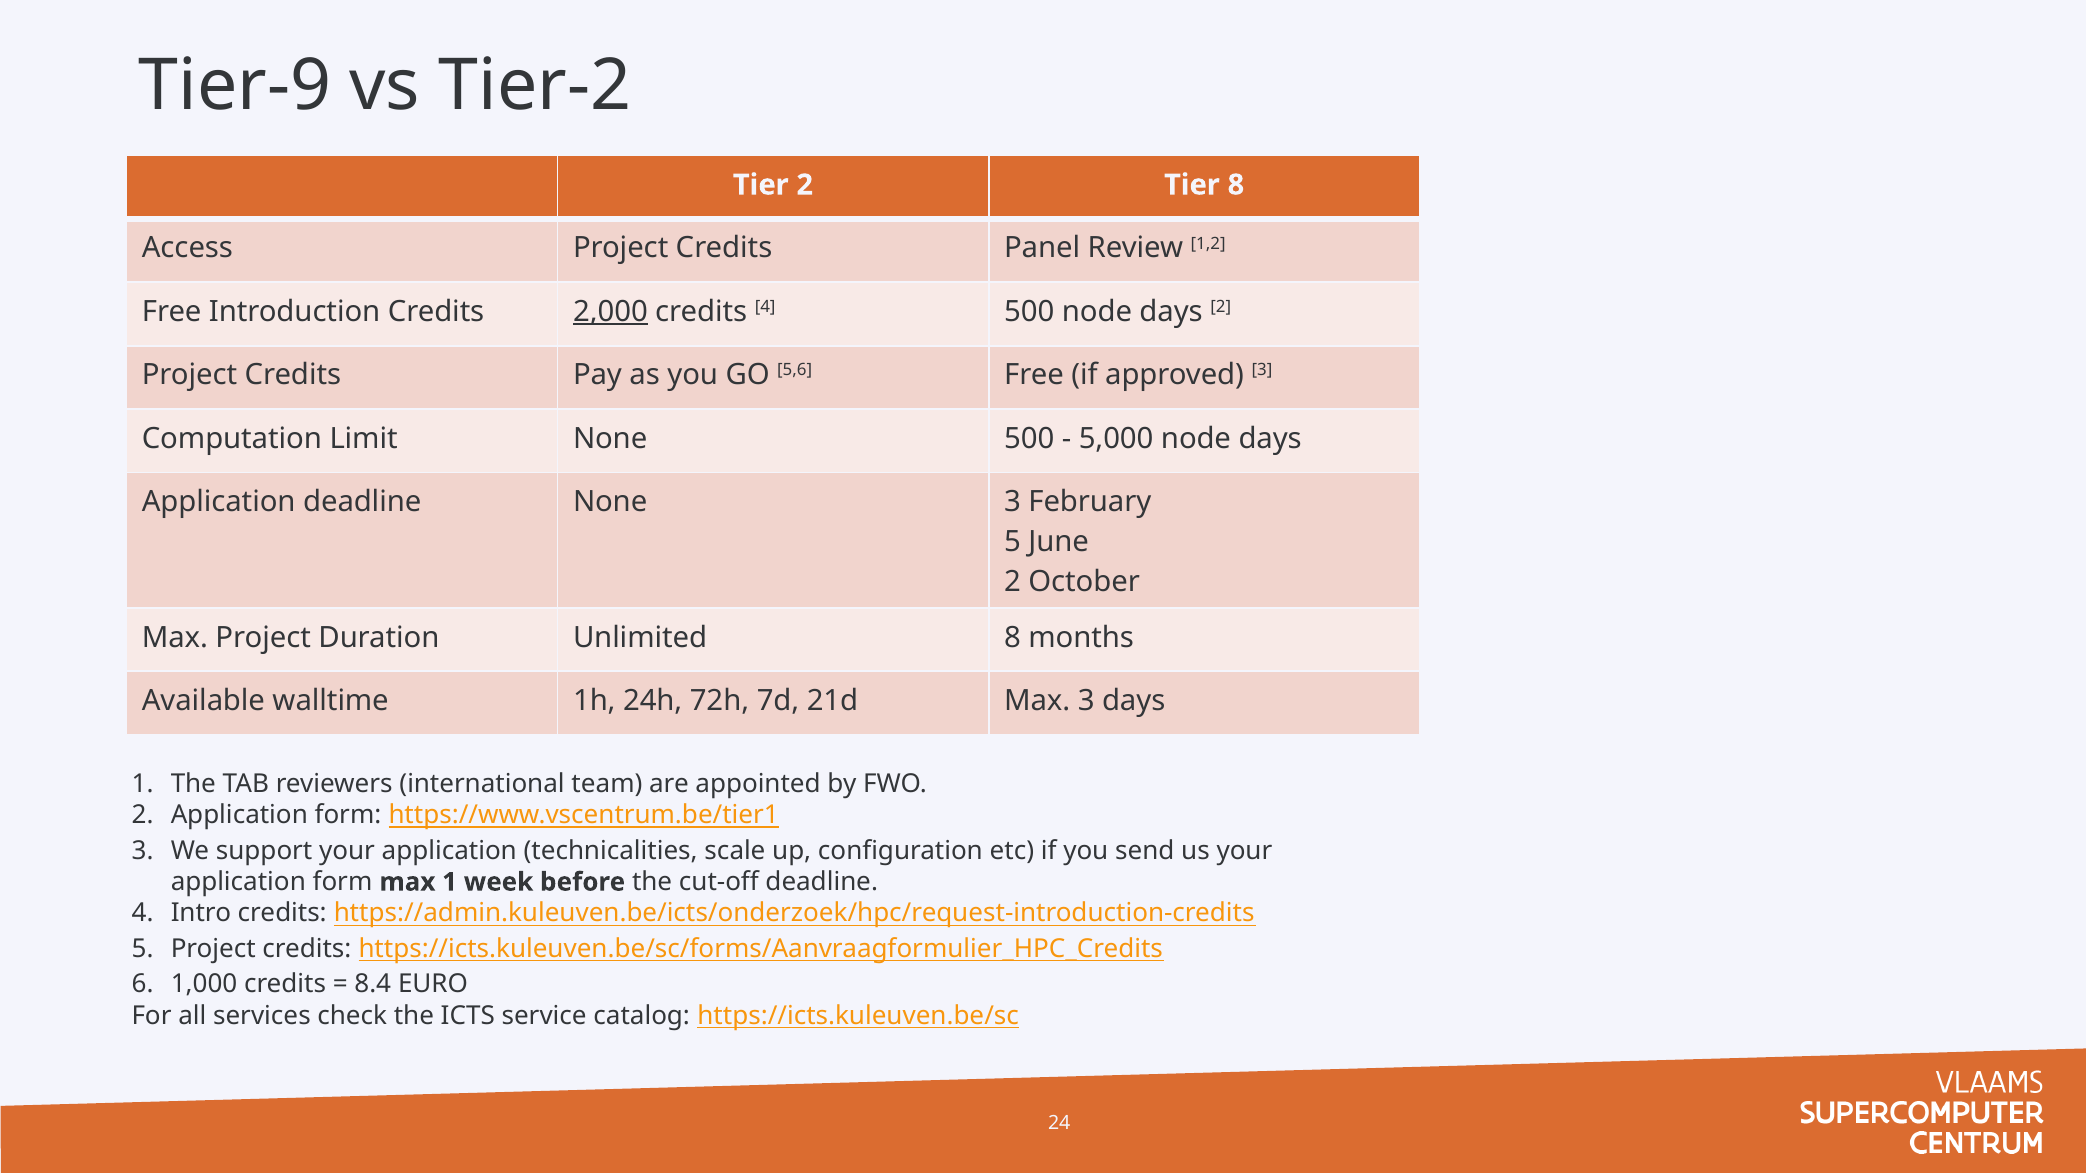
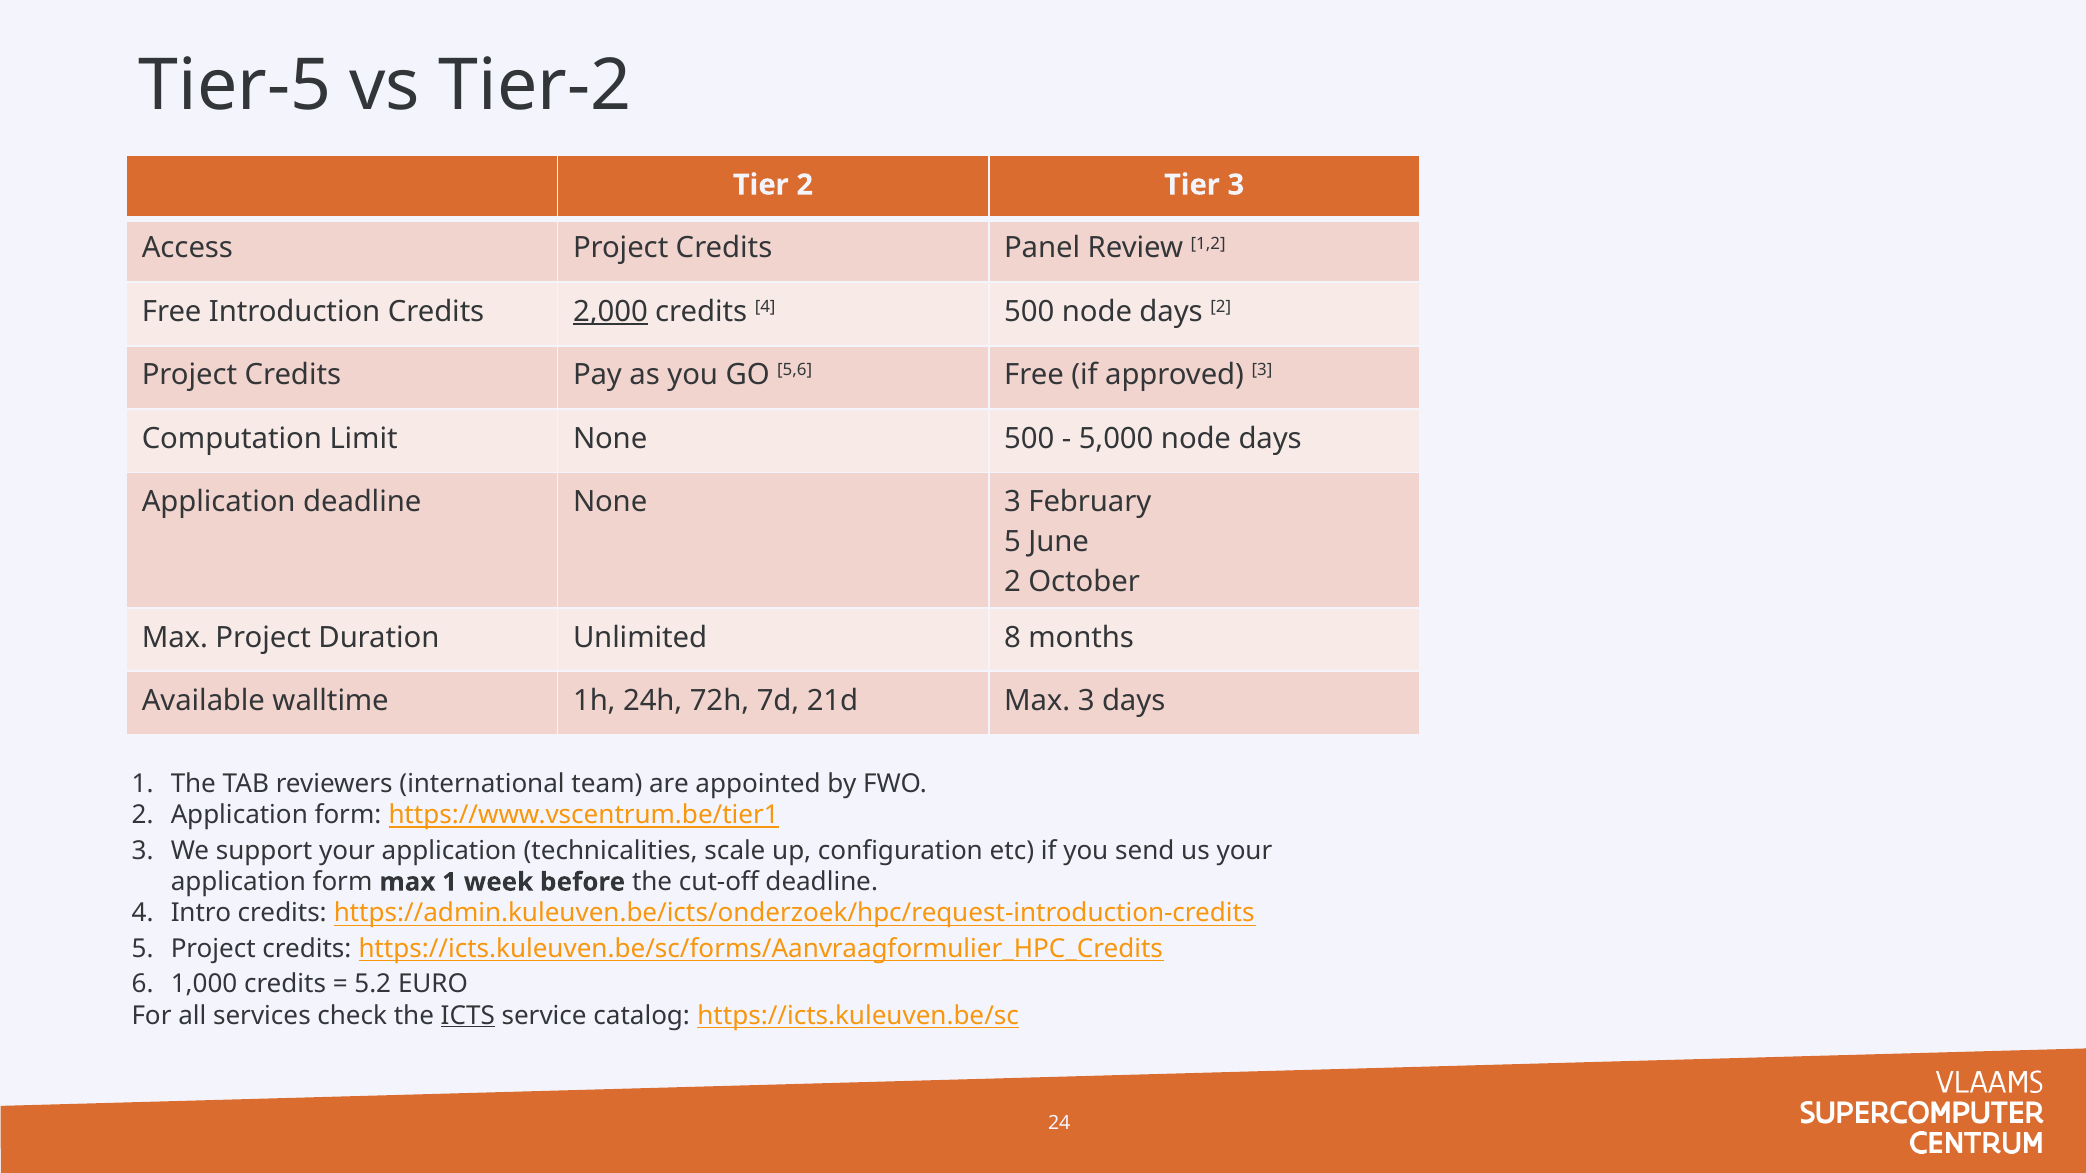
Tier-9: Tier-9 -> Tier-5
Tier 8: 8 -> 3
8.4: 8.4 -> 5.2
ICTS underline: none -> present
